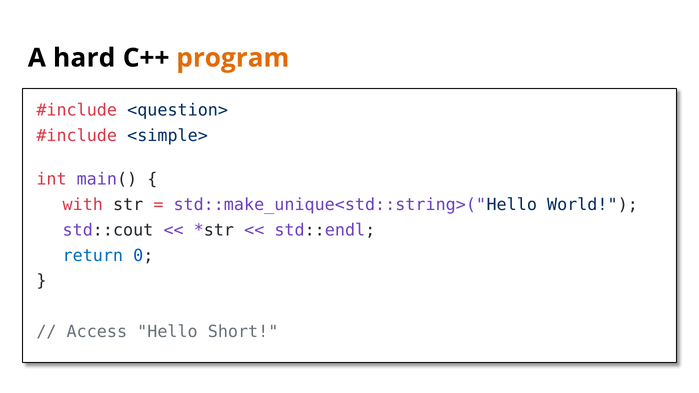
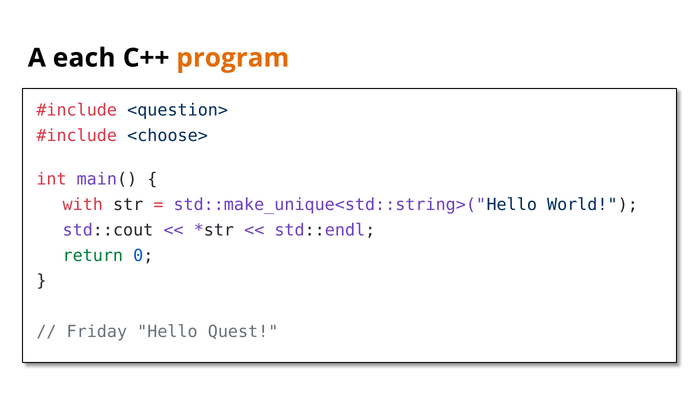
hard: hard -> each
<simple>: <simple> -> <choose>
return colour: blue -> green
Access: Access -> Friday
Short: Short -> Quest
